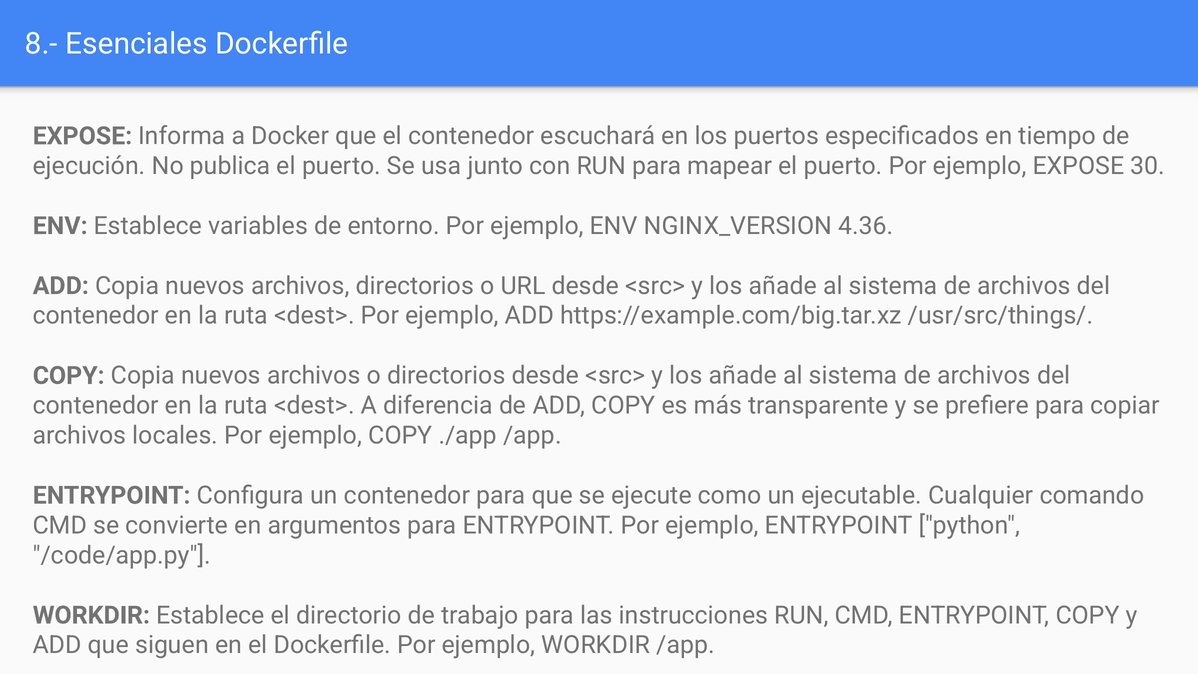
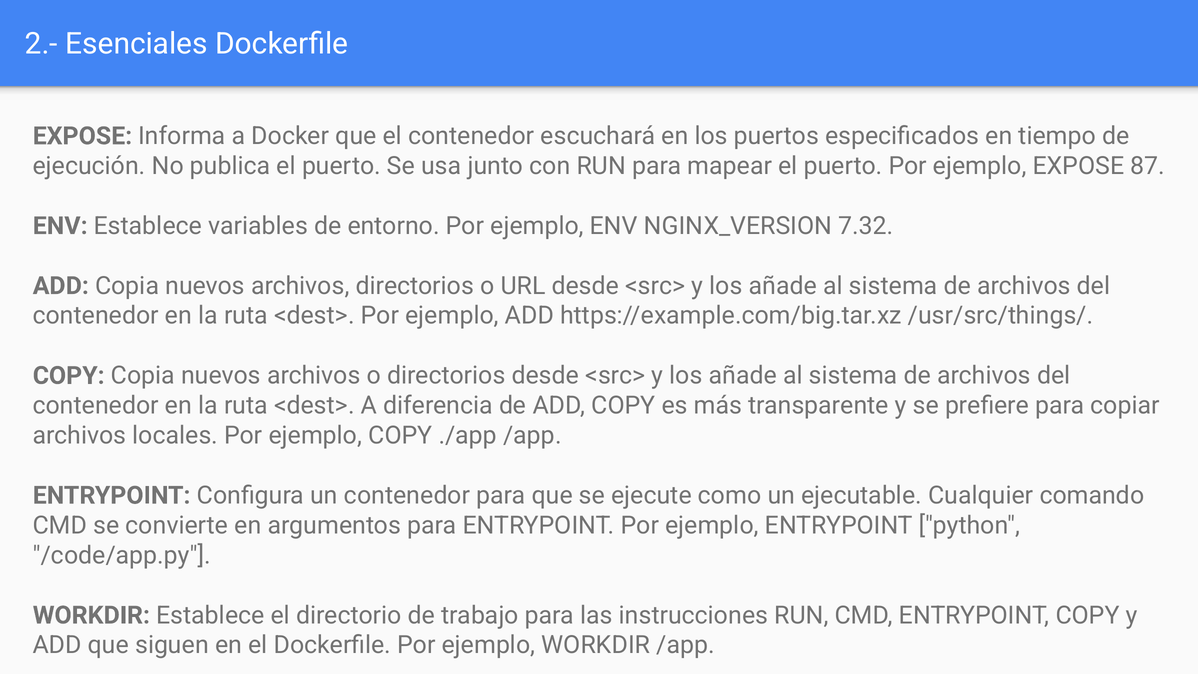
8.-: 8.- -> 2.-
30: 30 -> 87
4.36: 4.36 -> 7.32
